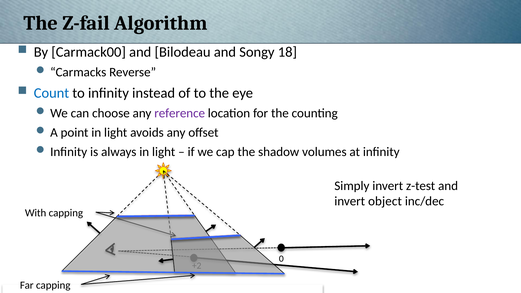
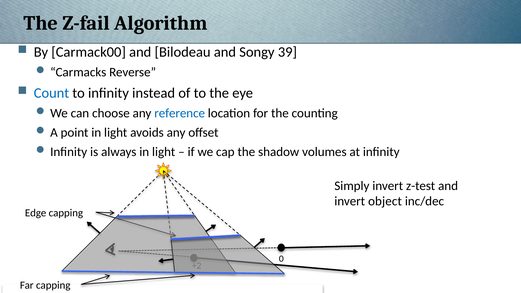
18: 18 -> 39
reference colour: purple -> blue
With: With -> Edge
